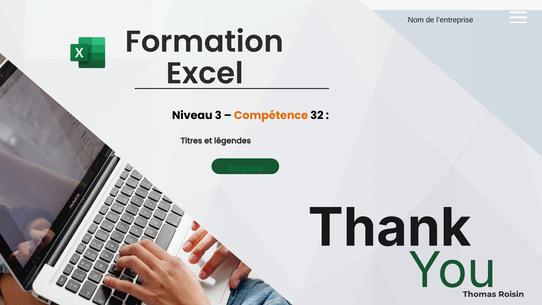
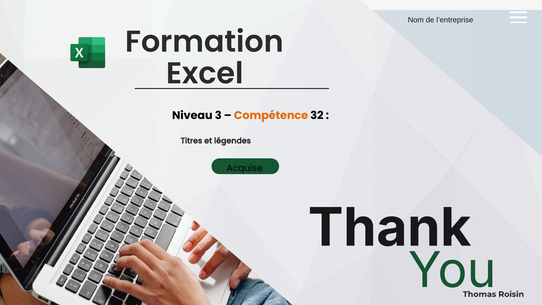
Acquise colour: green -> black
